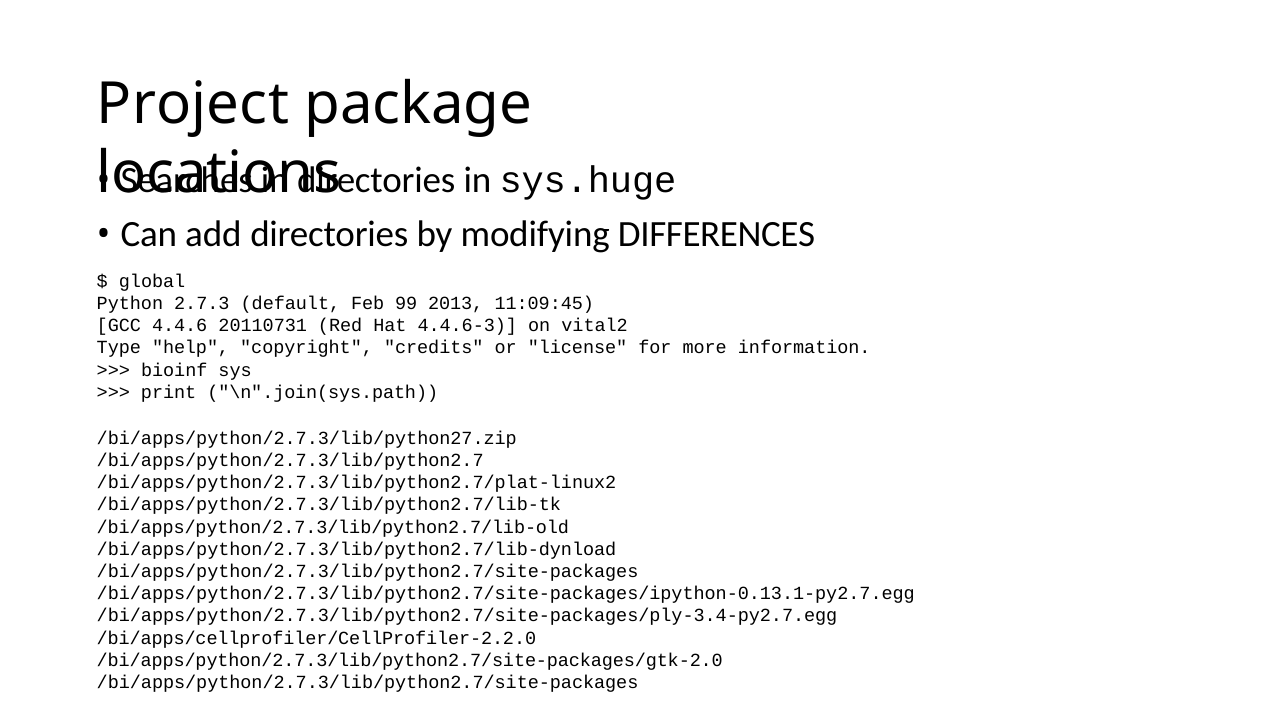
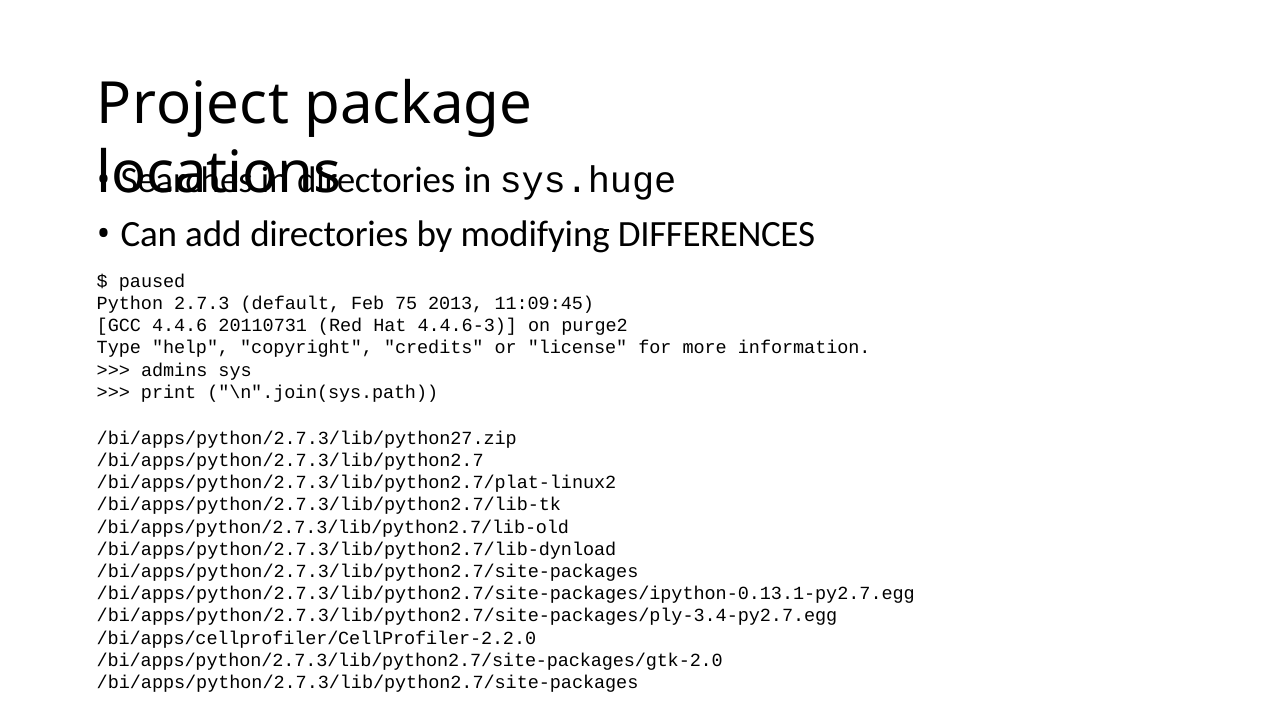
global: global -> paused
99: 99 -> 75
vital2: vital2 -> purge2
bioinf: bioinf -> admins
